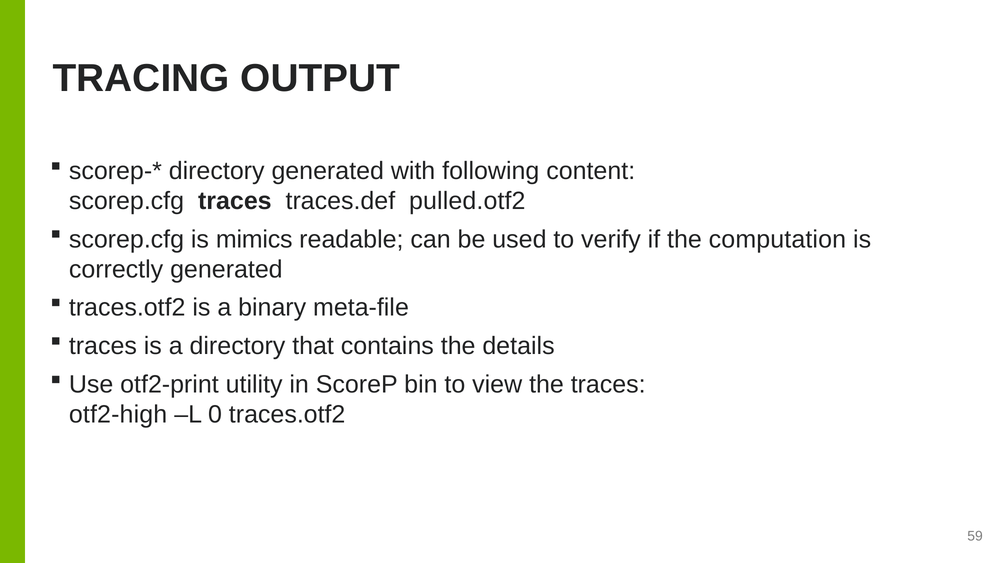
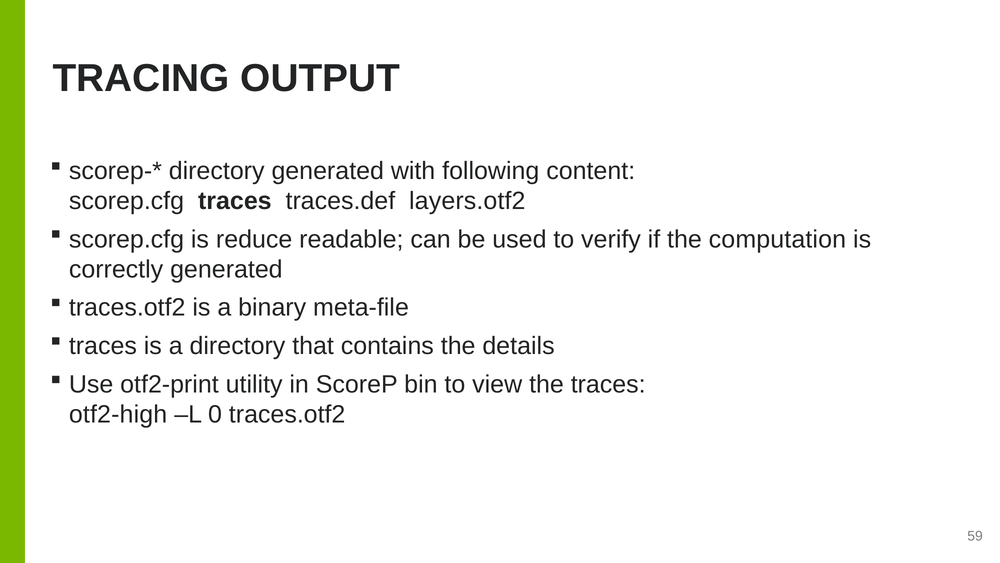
pulled.otf2: pulled.otf2 -> layers.otf2
mimics: mimics -> reduce
